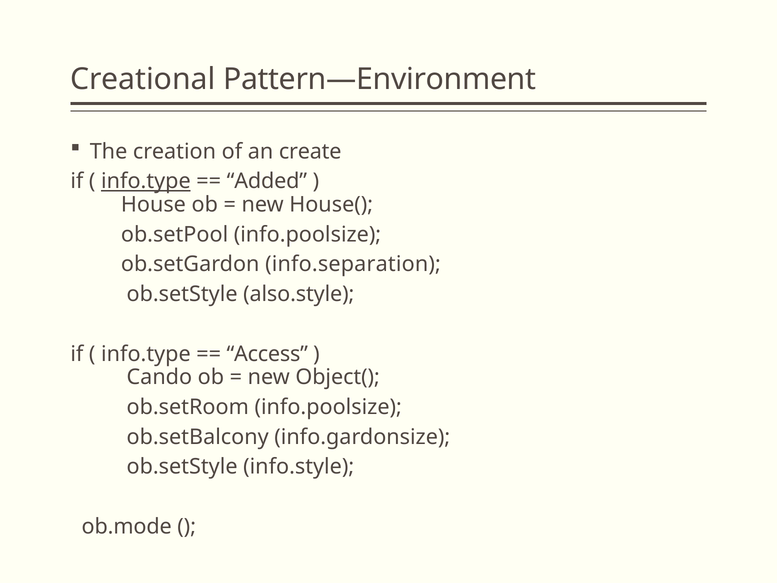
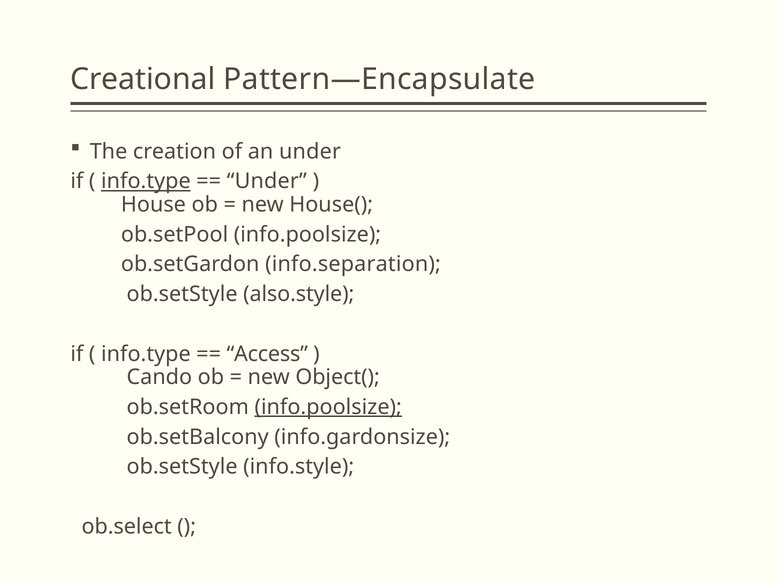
Pattern—Environment: Pattern—Environment -> Pattern—Encapsulate
an create: create -> under
Added at (267, 181): Added -> Under
info.poolsize at (328, 407) underline: none -> present
ob.mode: ob.mode -> ob.select
